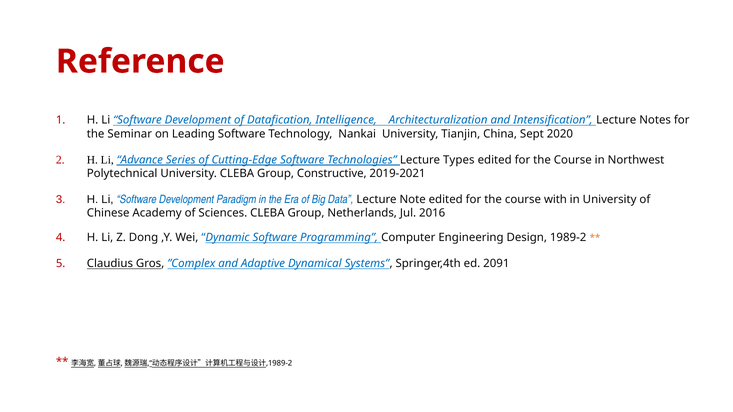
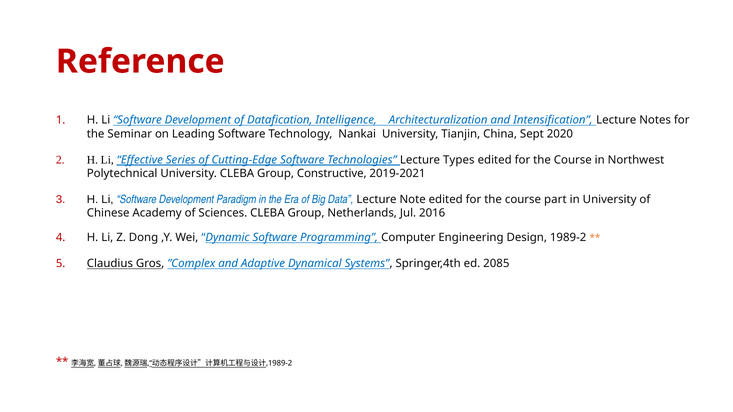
Advance: Advance -> Effective
with: with -> part
2091: 2091 -> 2085
